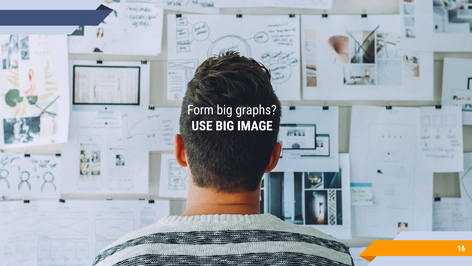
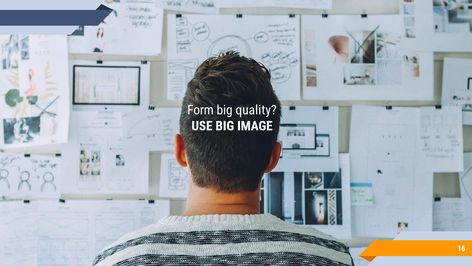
graphs: graphs -> quality
